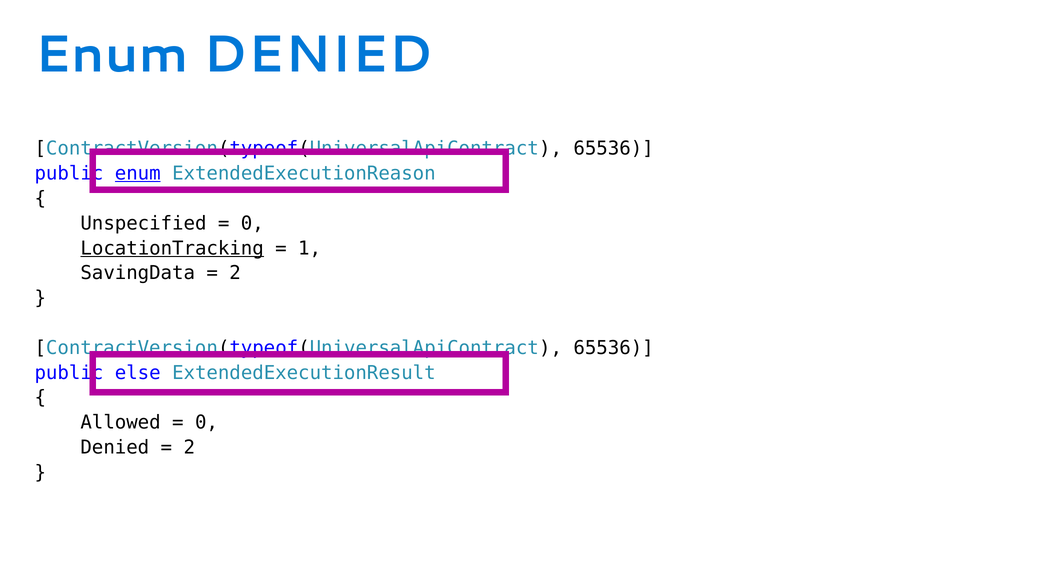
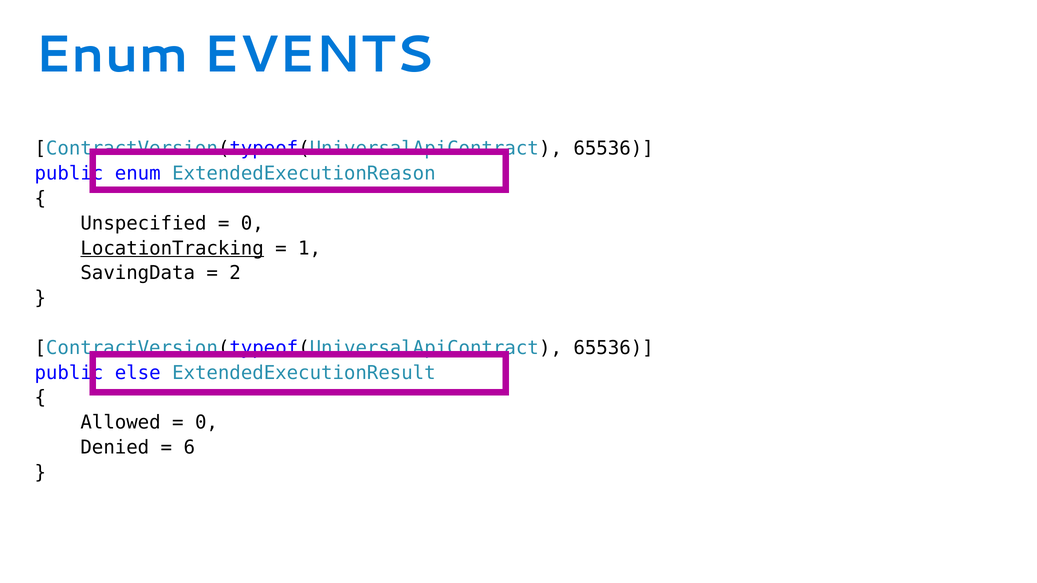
Enum DENIED: DENIED -> EVENTS
enum at (138, 174) underline: present -> none
2 at (189, 448): 2 -> 6
